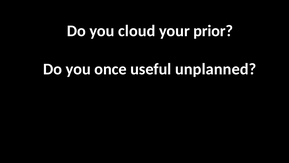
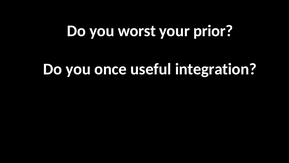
cloud: cloud -> worst
unplanned: unplanned -> integration
